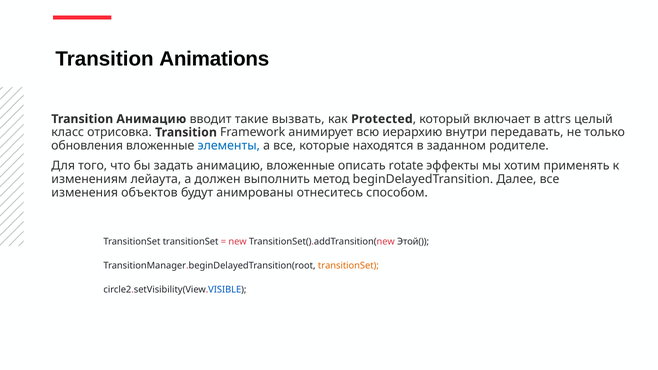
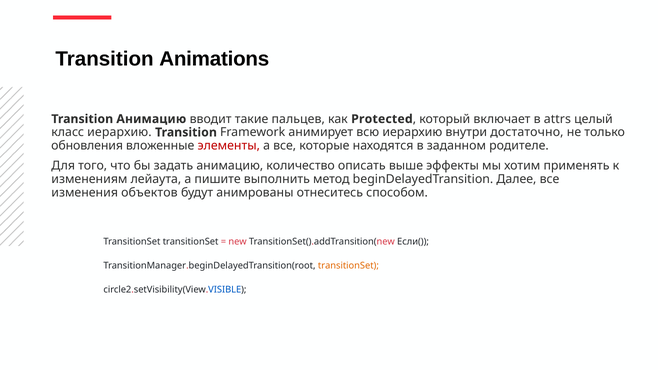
вызвать: вызвать -> пальцев
класс отрисовка: отрисовка -> иерархию
передавать: передавать -> достаточно
элементы colour: blue -> red
анимацию вложенные: вложенные -> количество
rotate: rotate -> выше
должен: должен -> пишите
Этой(: Этой( -> Если(
